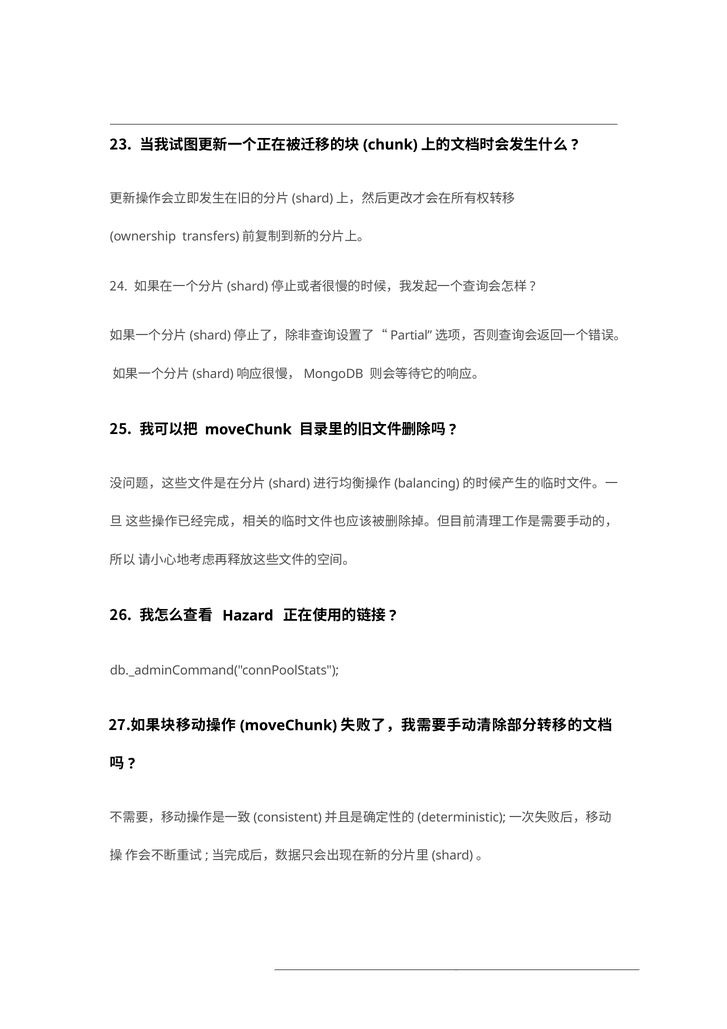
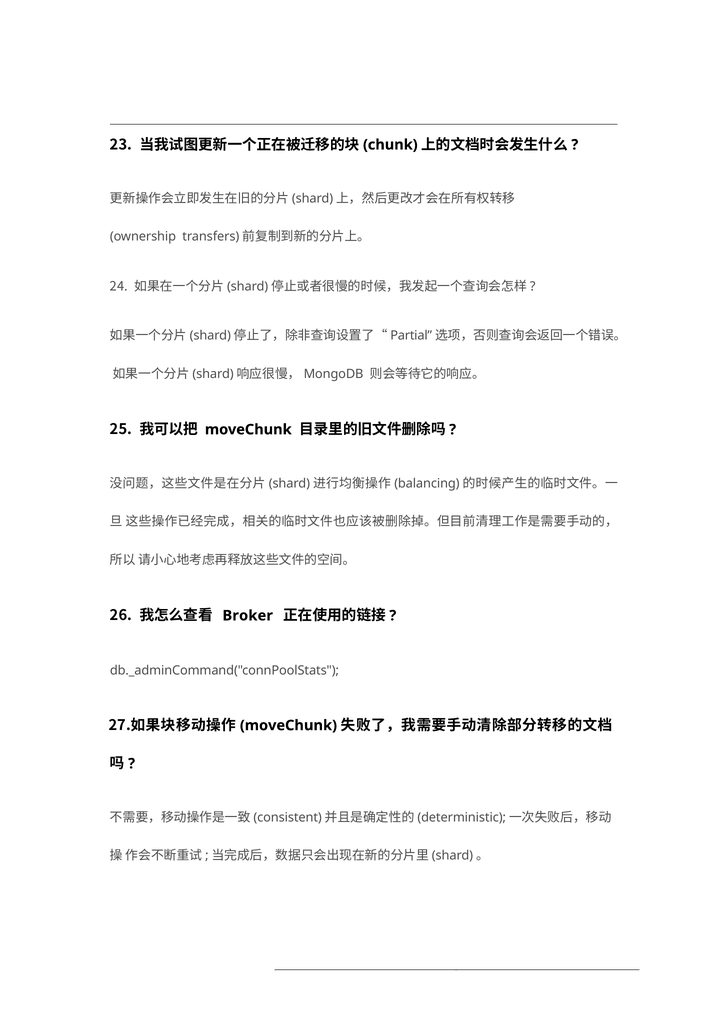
Hazard: Hazard -> Broker
